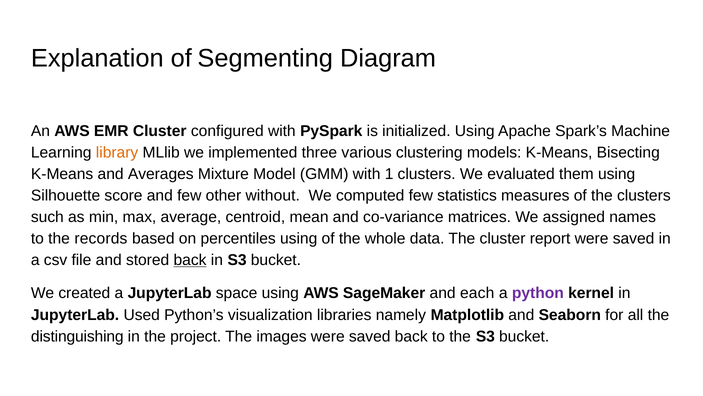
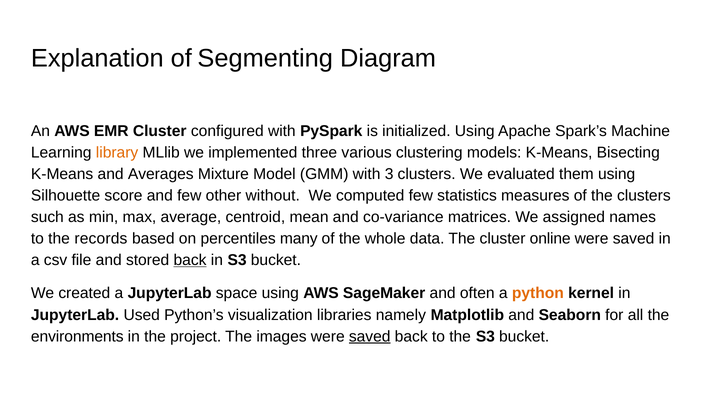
1: 1 -> 3
percentiles using: using -> many
report: report -> online
each: each -> often
python colour: purple -> orange
distinguishing: distinguishing -> environments
saved at (370, 336) underline: none -> present
